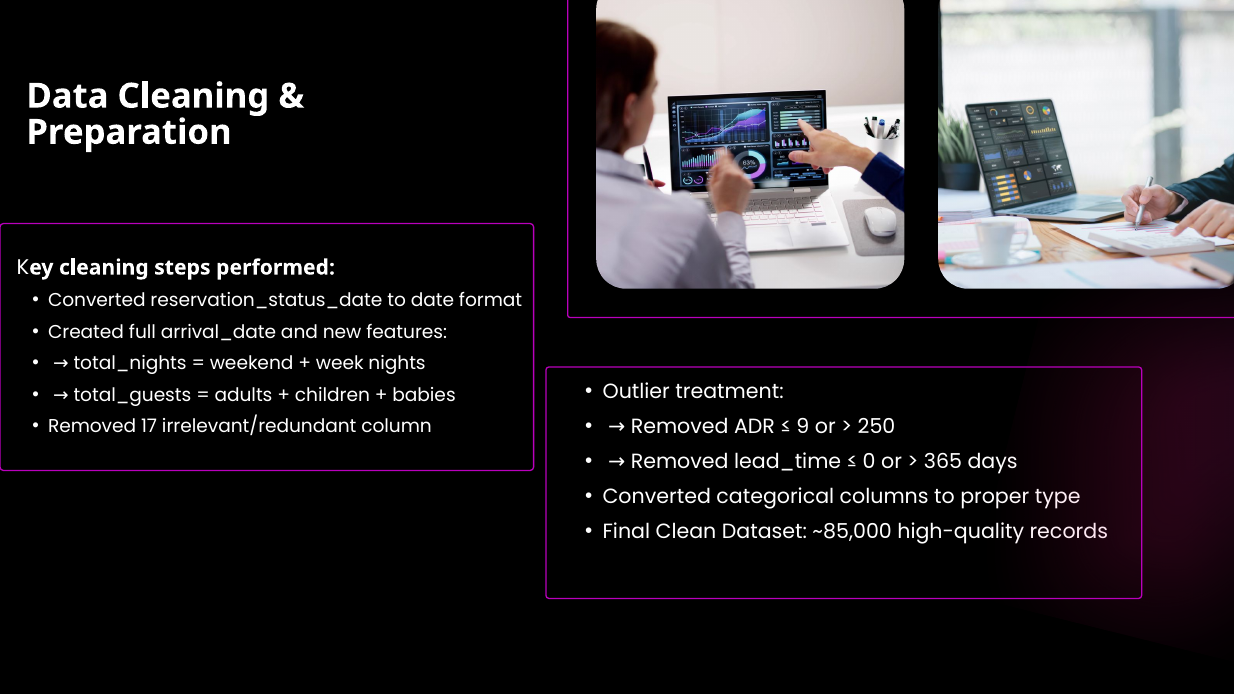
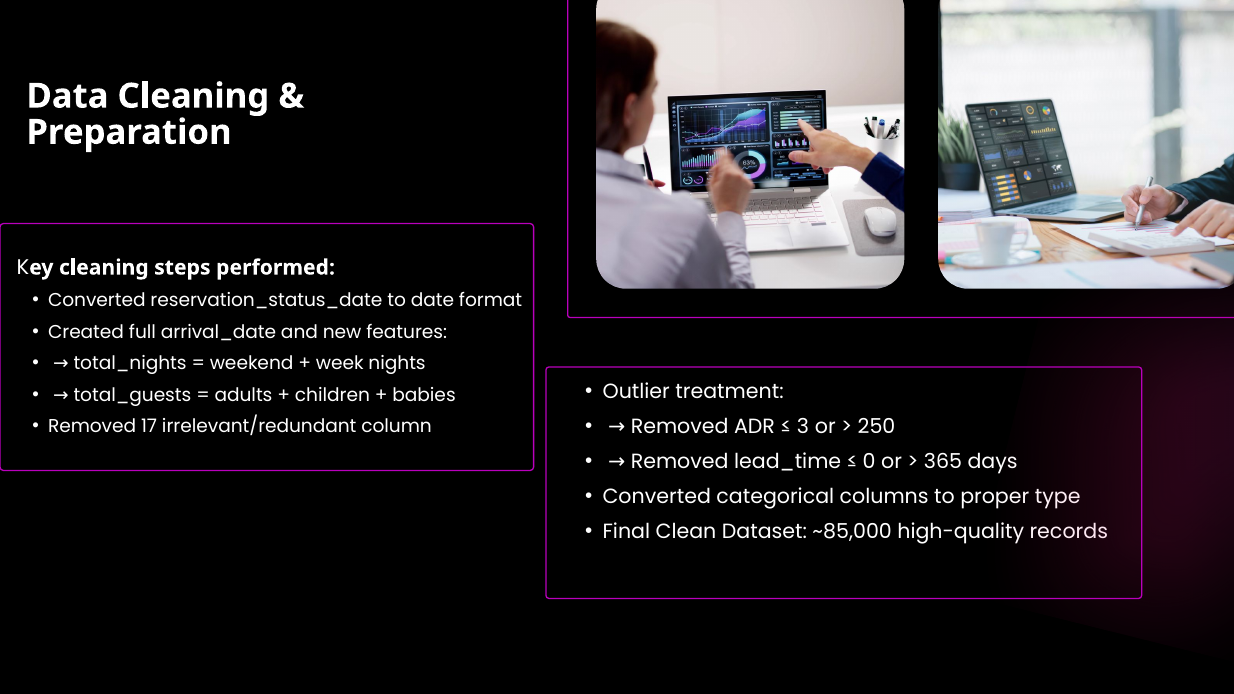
9: 9 -> 3
